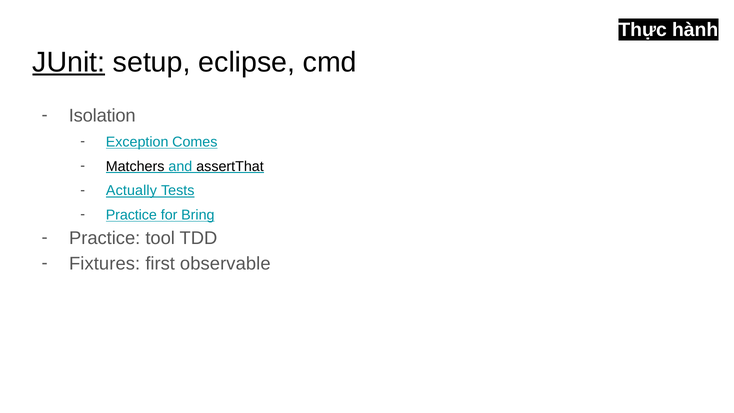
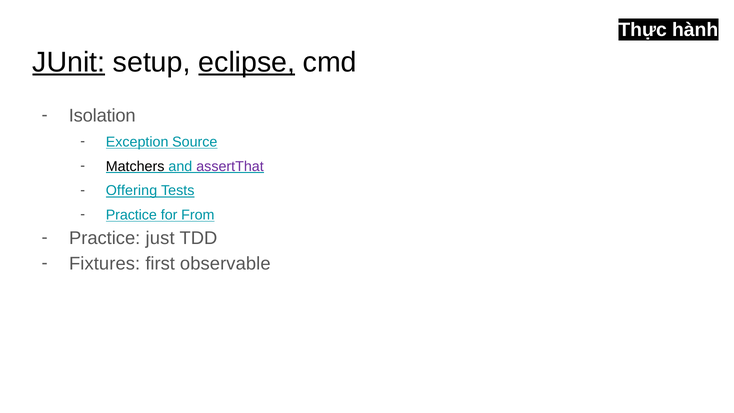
eclipse underline: none -> present
Comes: Comes -> Source
assertThat colour: black -> purple
Actually: Actually -> Offering
Bring: Bring -> From
tool: tool -> just
